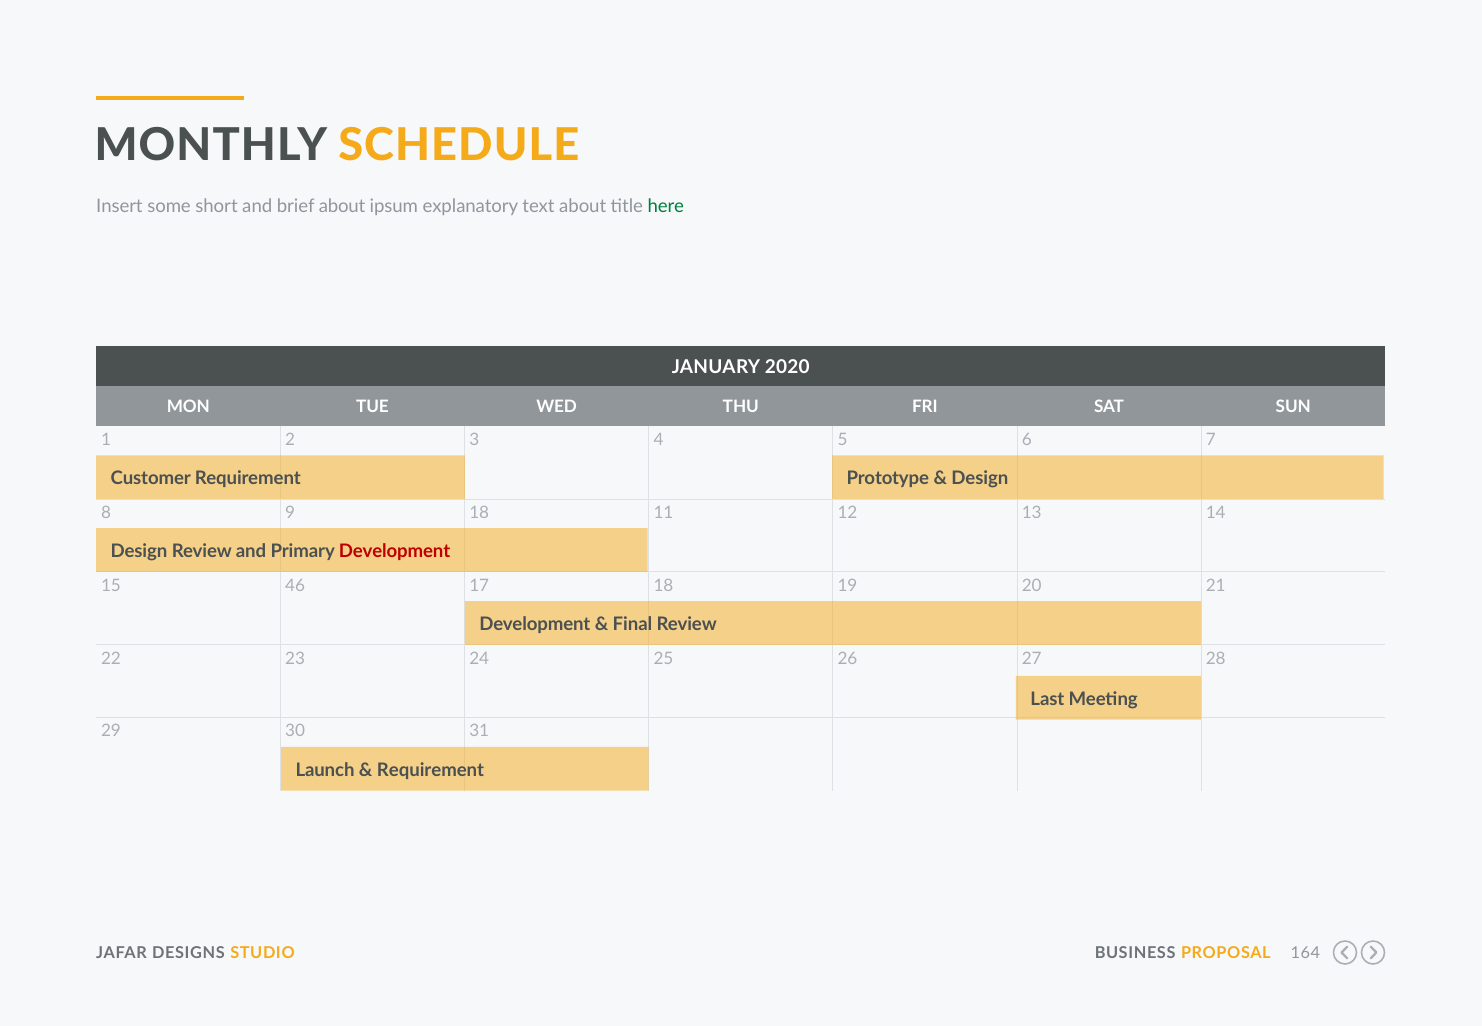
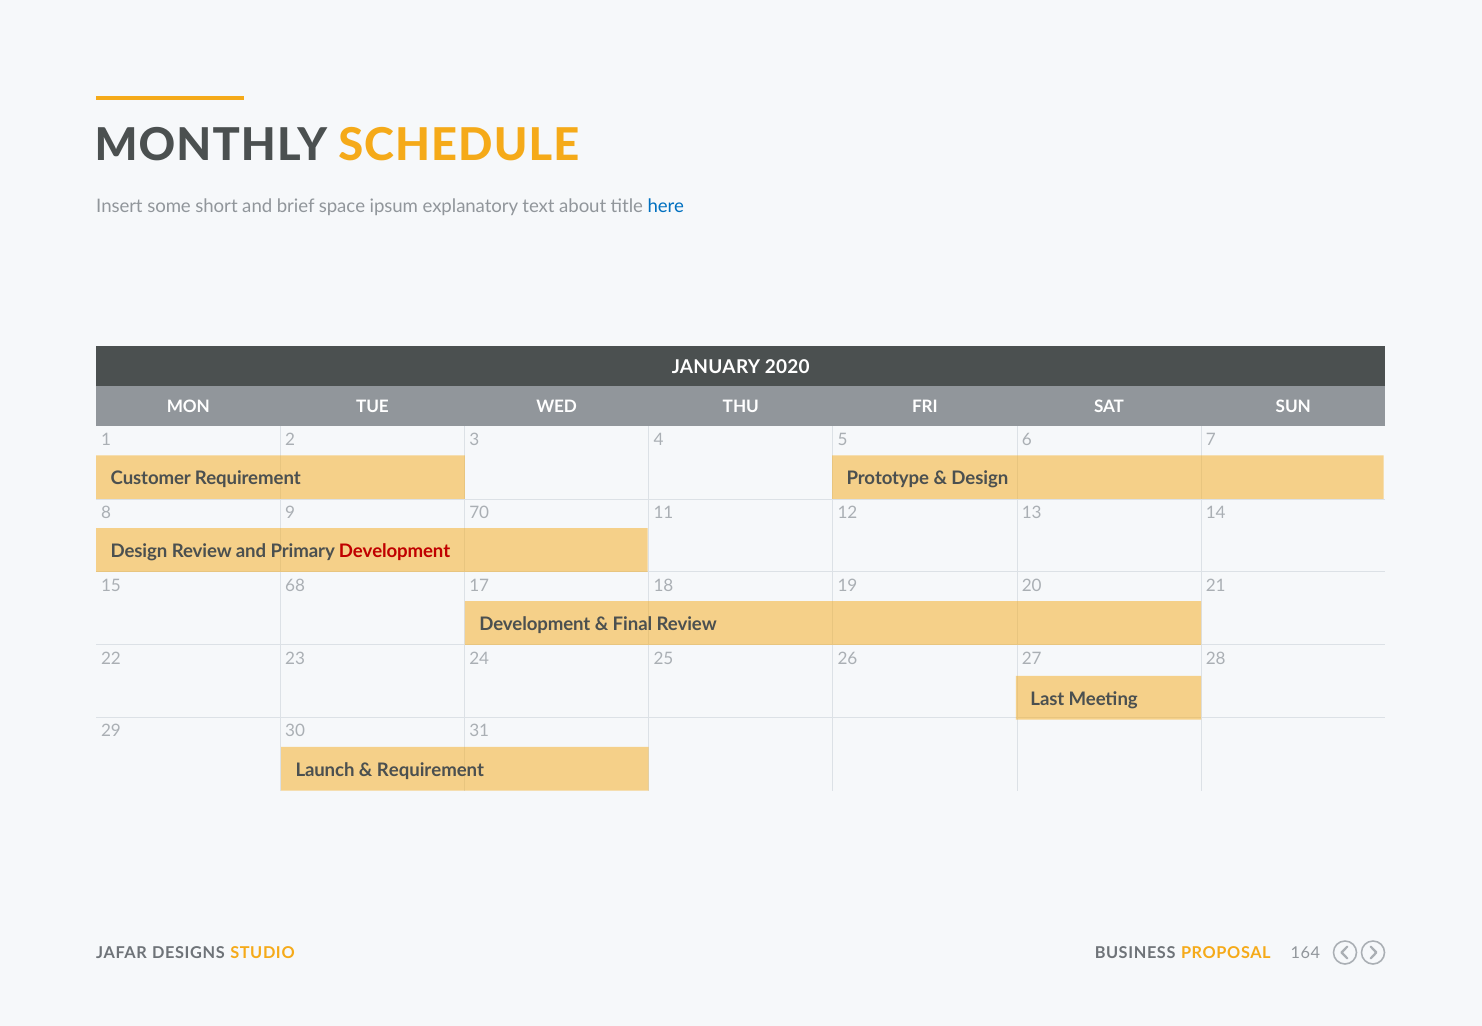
brief about: about -> space
here colour: green -> blue
9 18: 18 -> 70
46: 46 -> 68
